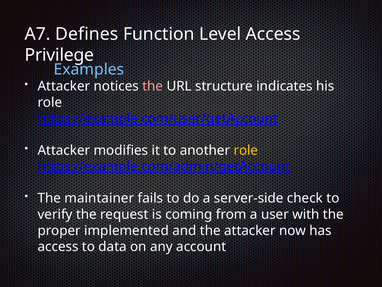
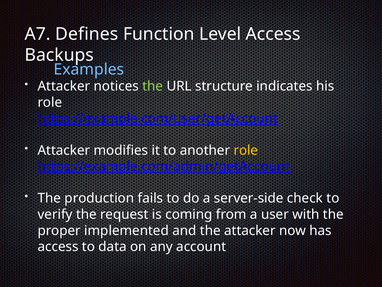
Privilege: Privilege -> Backups
the at (153, 86) colour: pink -> light green
maintainer: maintainer -> production
